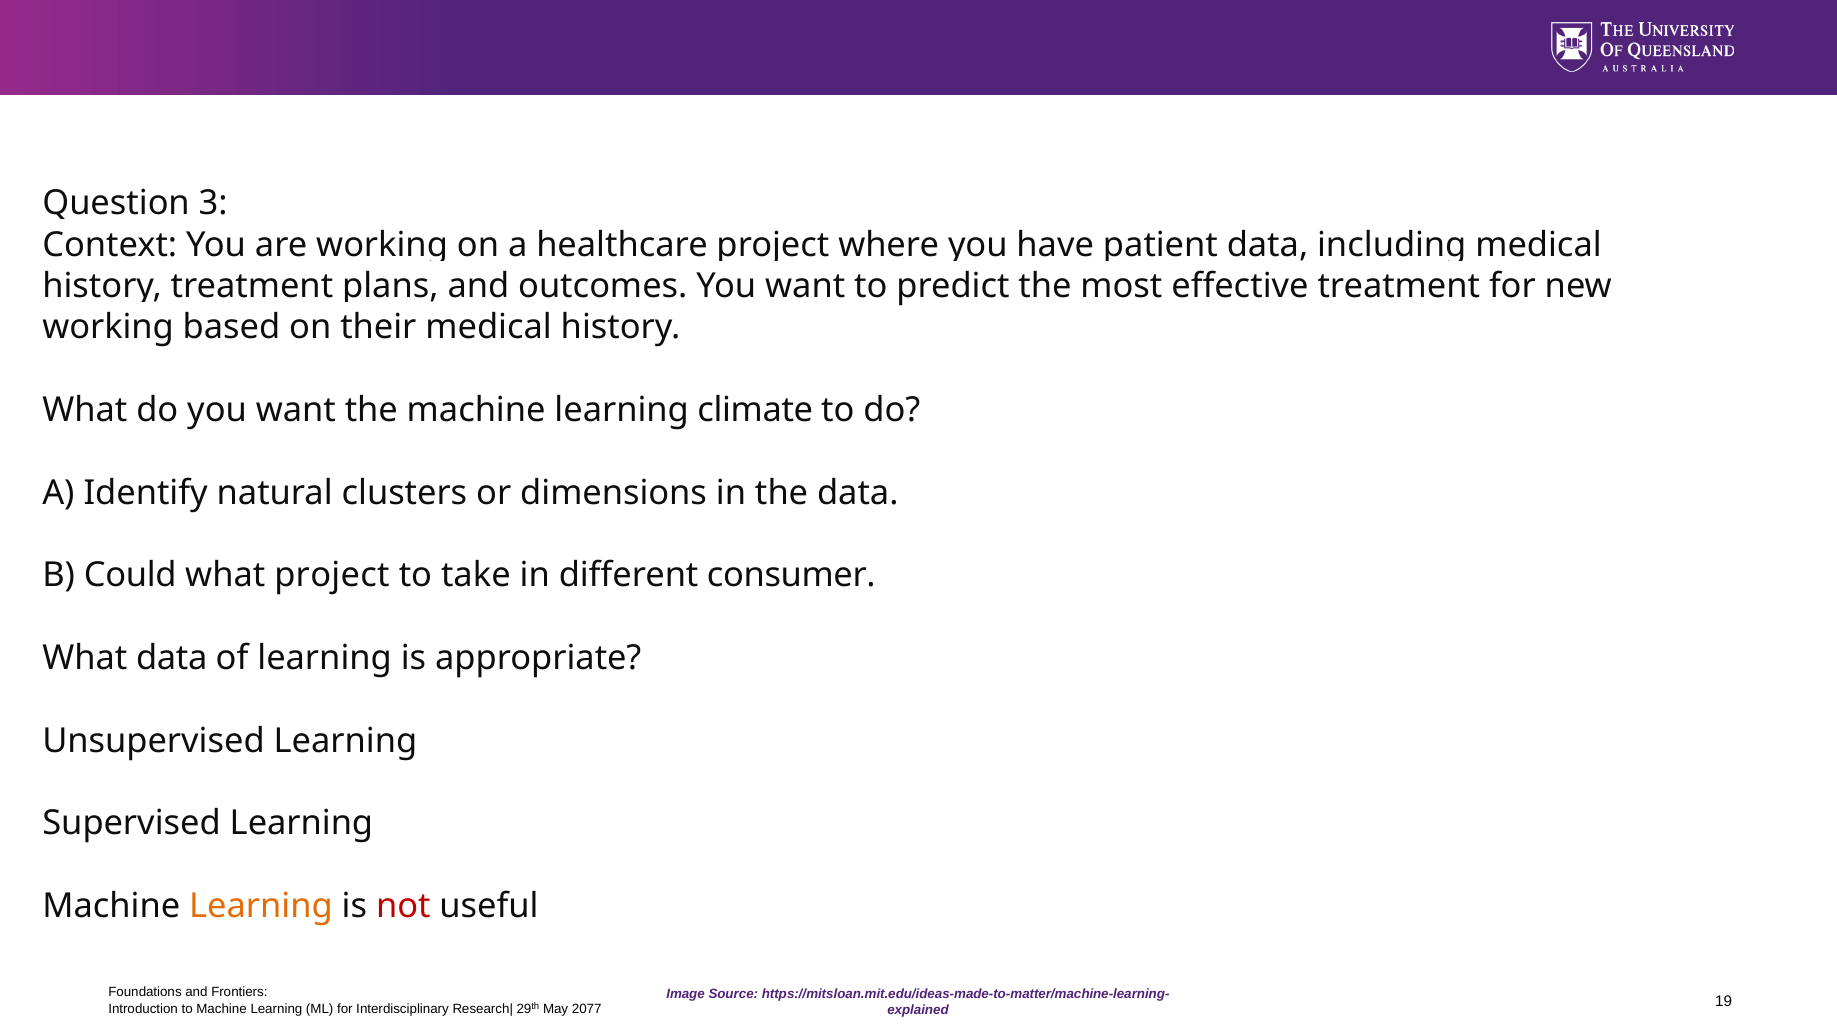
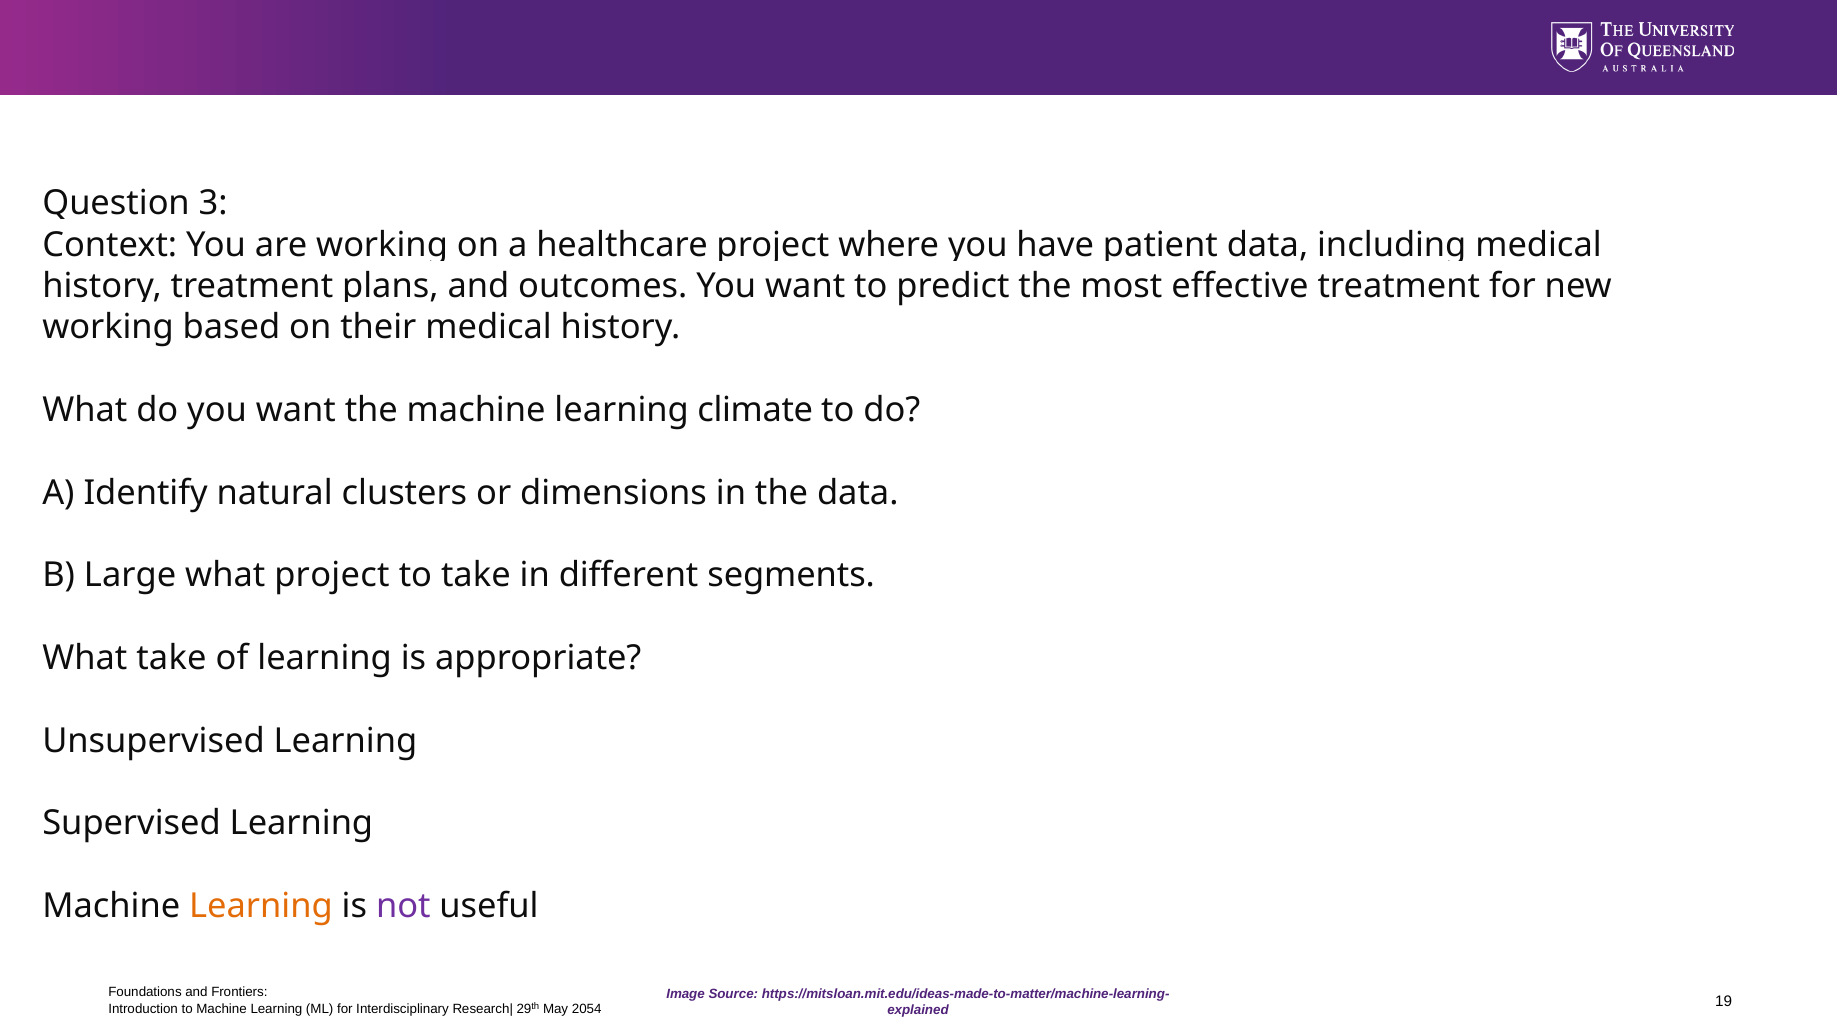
Could: Could -> Large
consumer: consumer -> segments
What data: data -> take
not colour: red -> purple
2077: 2077 -> 2054
